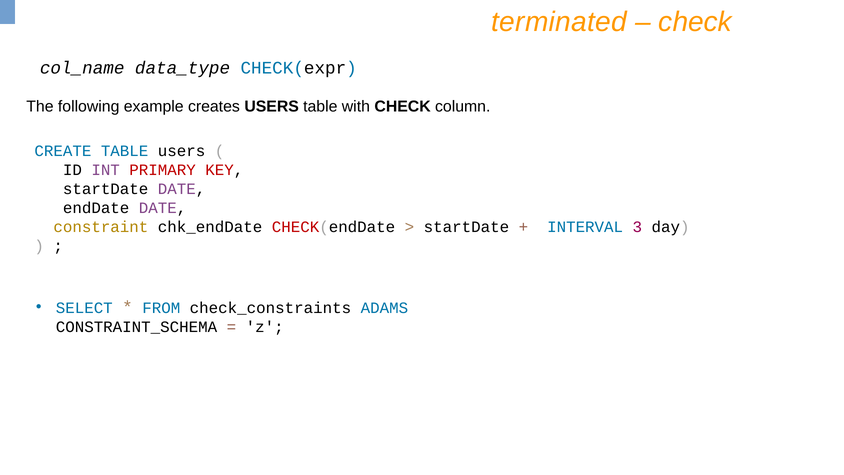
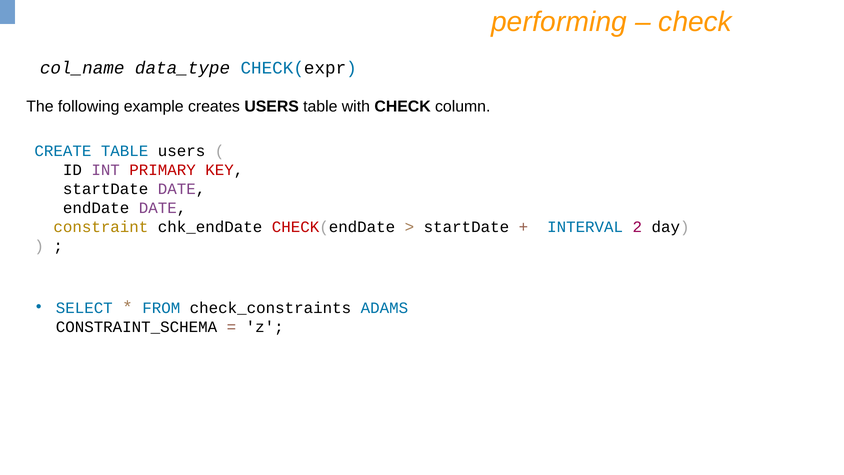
terminated: terminated -> performing
3: 3 -> 2
